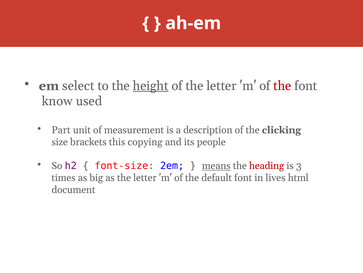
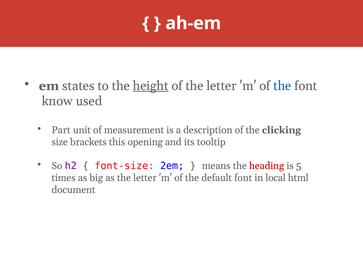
select: select -> states
the at (282, 86) colour: red -> blue
copying: copying -> opening
people: people -> tooltip
means underline: present -> none
3: 3 -> 5
lives: lives -> local
